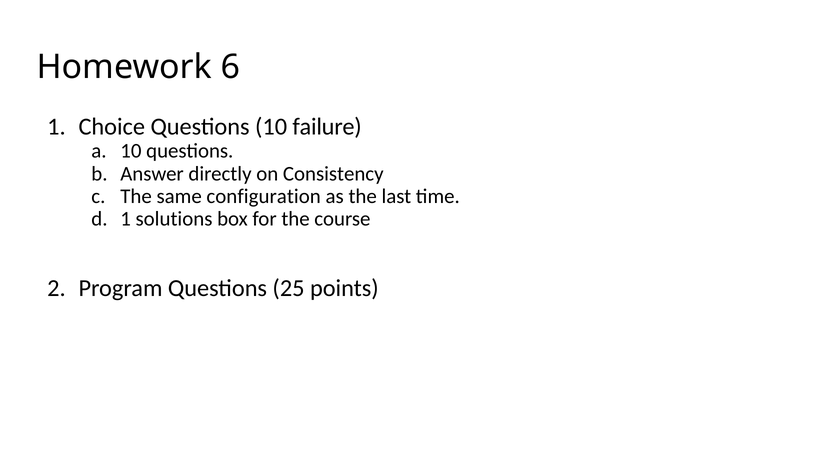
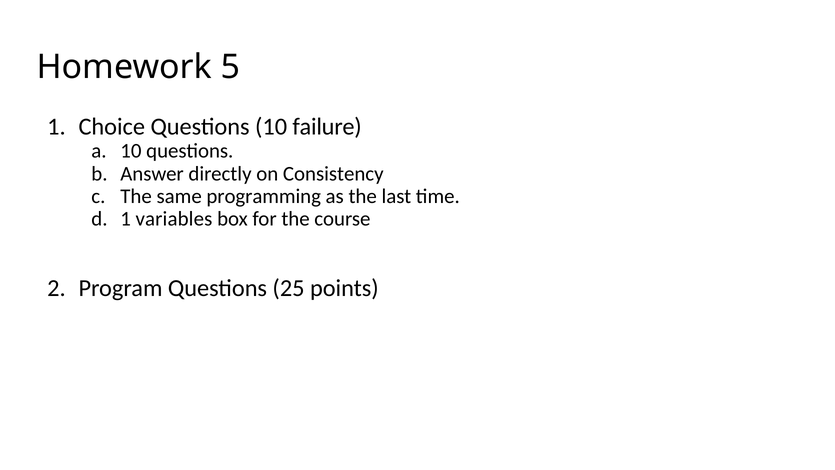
6: 6 -> 5
configuration: configuration -> programming
solutions: solutions -> variables
